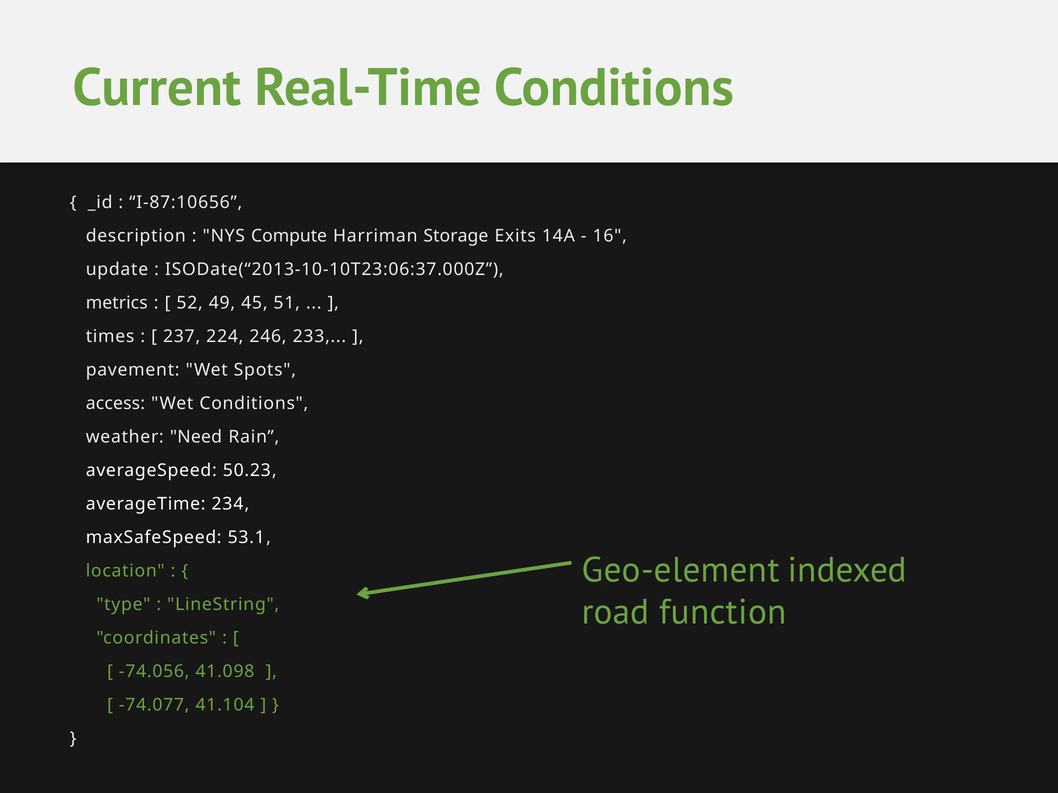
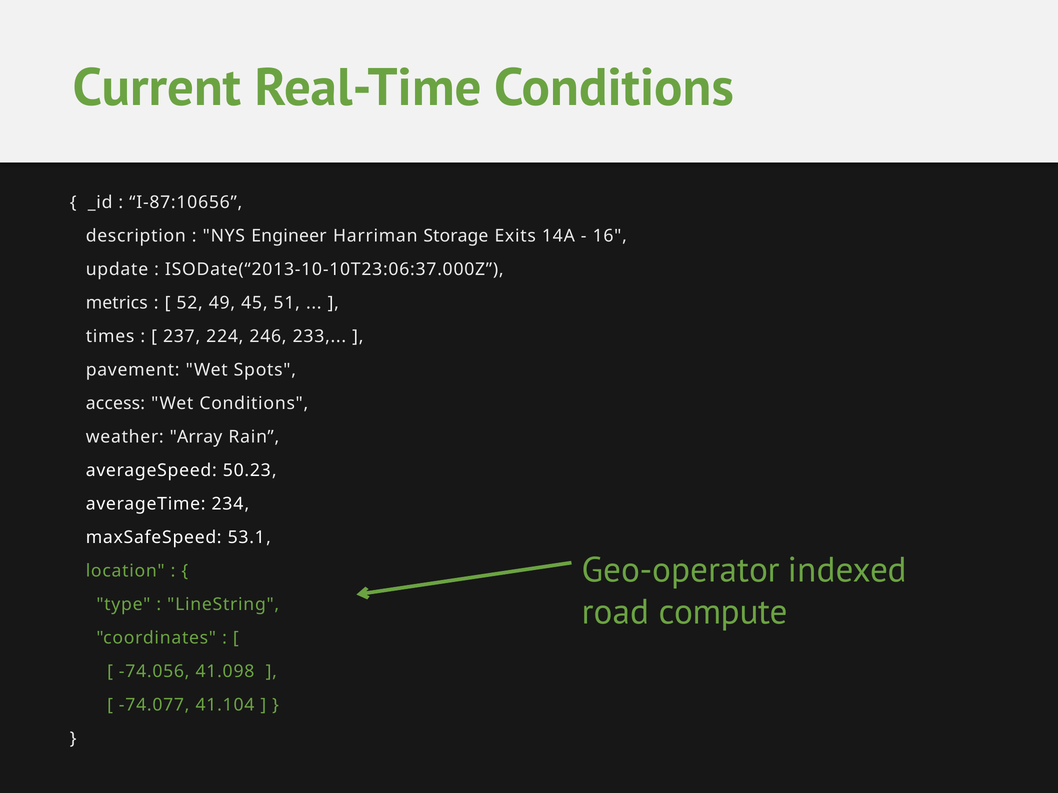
Compute: Compute -> Engineer
Need: Need -> Array
Geo-element: Geo-element -> Geo-operator
function: function -> compute
